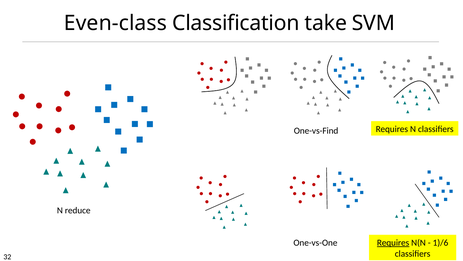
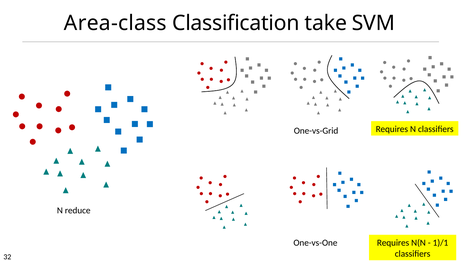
Even-class: Even-class -> Area-class
One-vs-Find: One-vs-Find -> One-vs-Grid
Requires at (393, 242) underline: present -> none
1)/6: 1)/6 -> 1)/1
